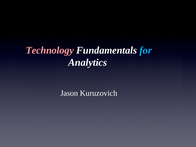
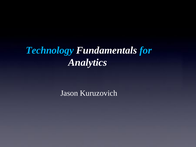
Technology colour: pink -> light blue
